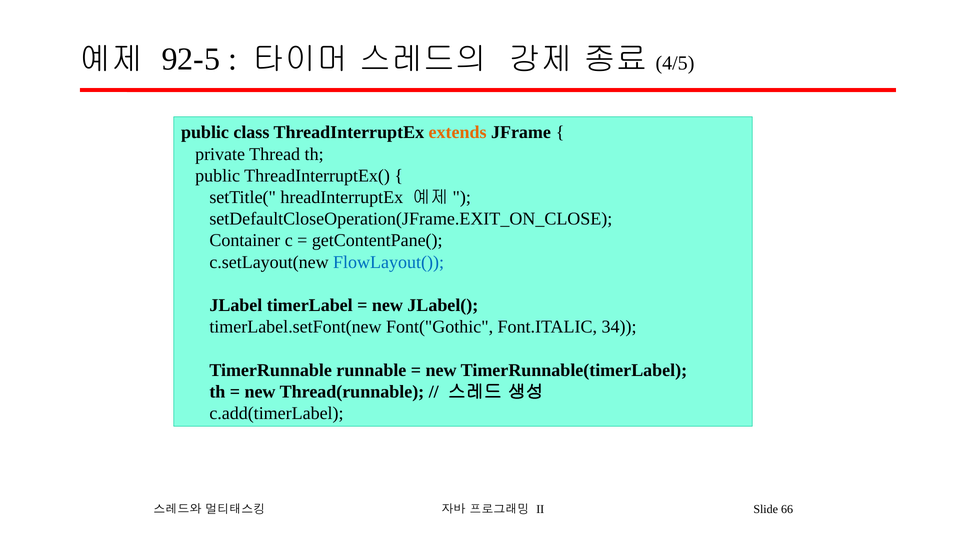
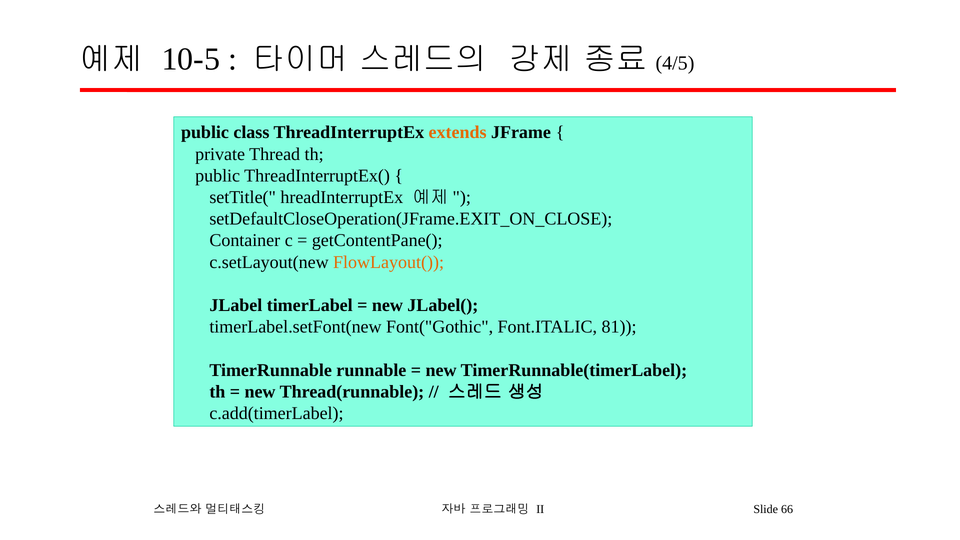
92-5: 92-5 -> 10-5
FlowLayout( colour: blue -> orange
34: 34 -> 81
